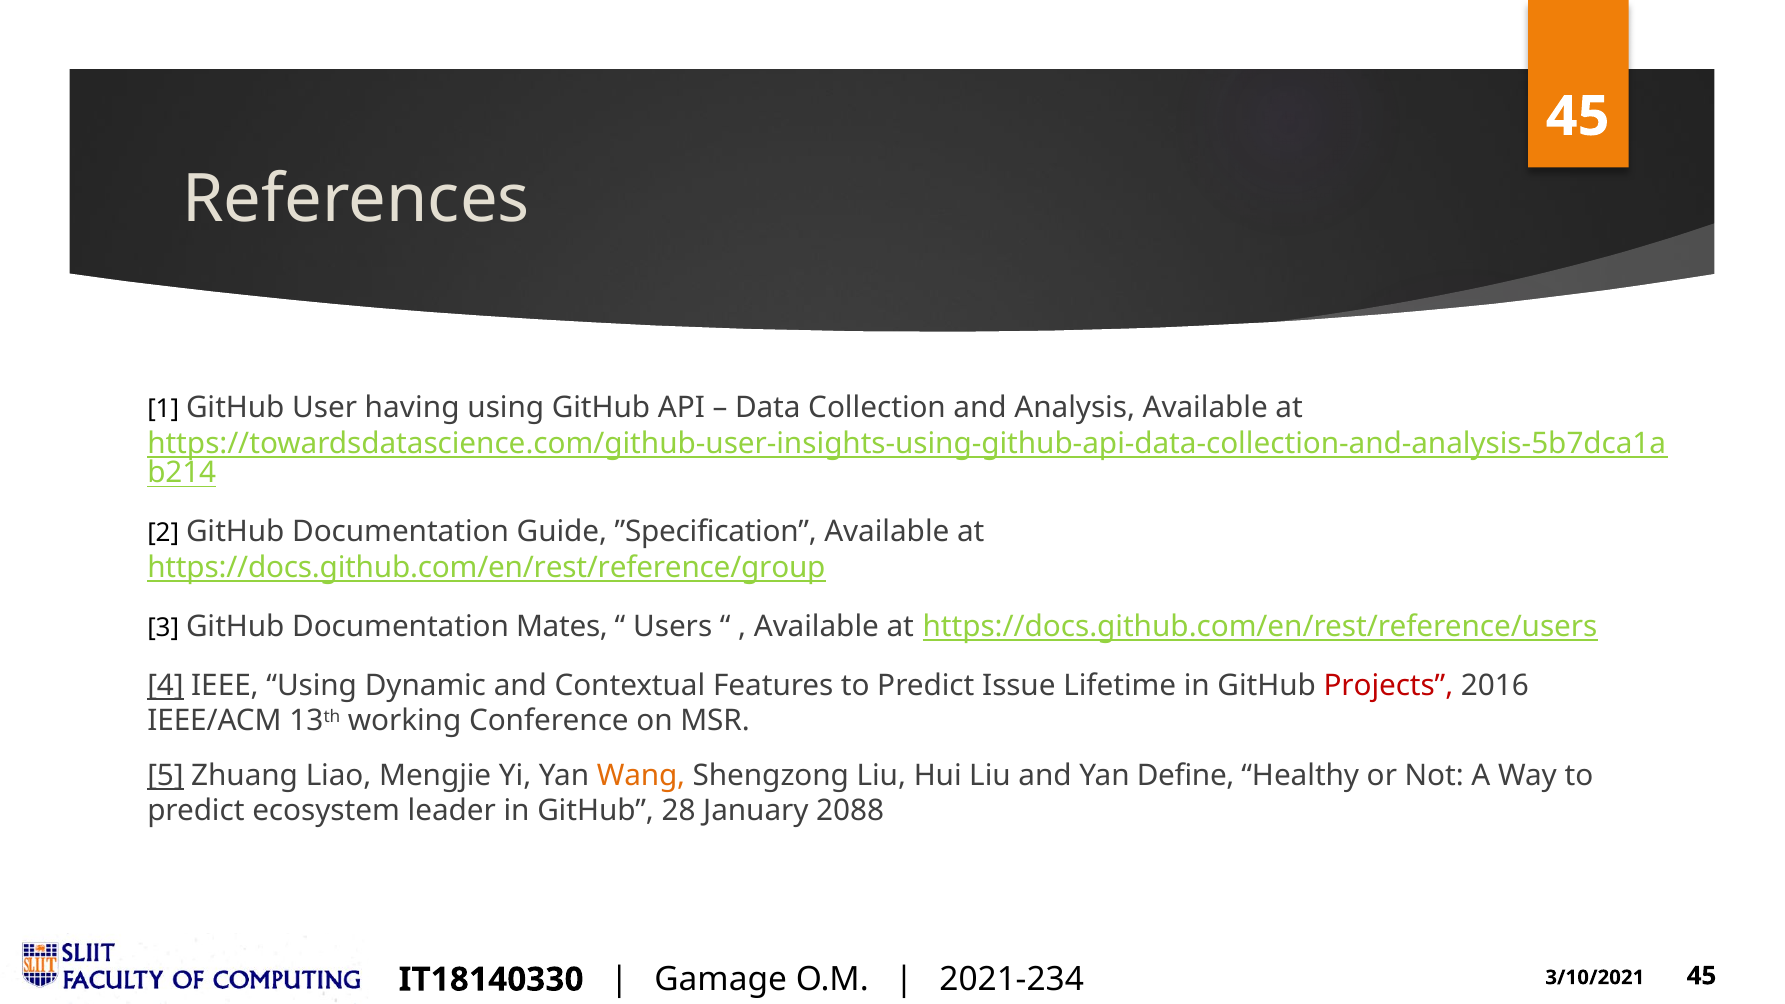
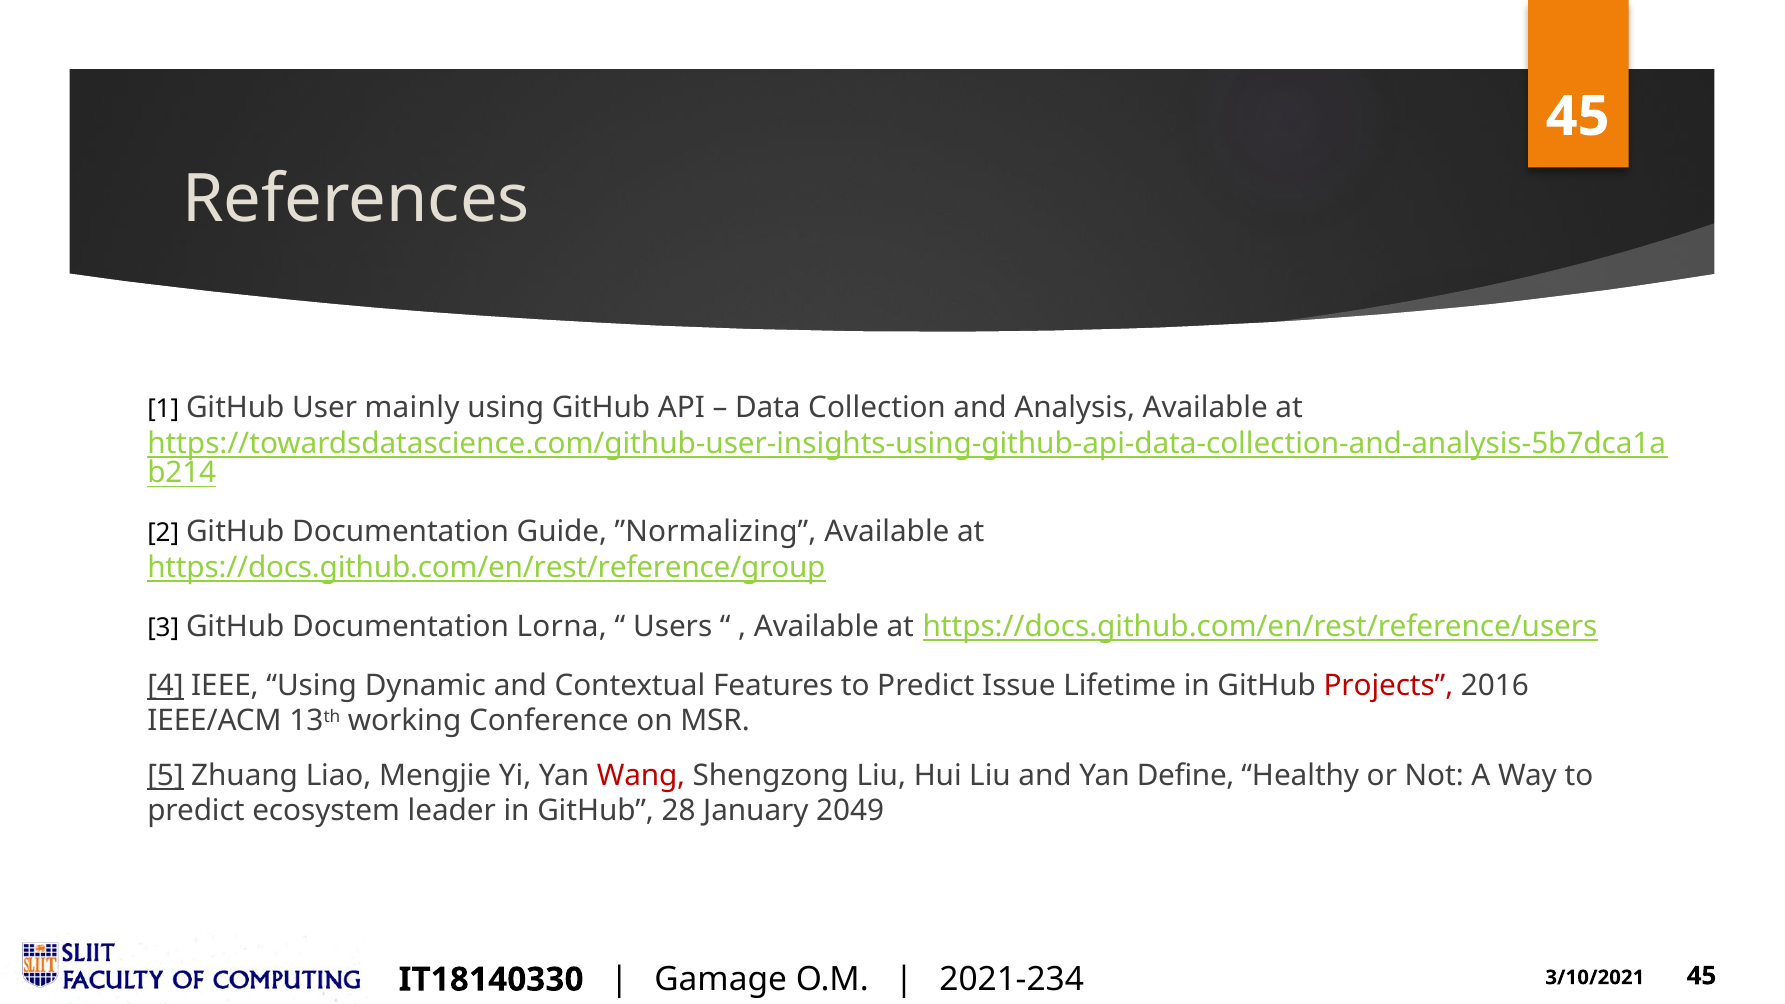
having: having -> mainly
”Specification: ”Specification -> ”Normalizing
Mates: Mates -> Lorna
Wang colour: orange -> red
2088: 2088 -> 2049
